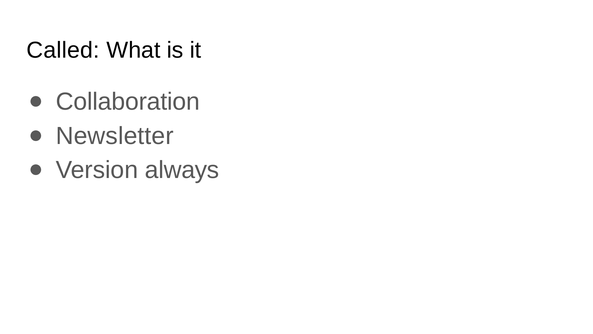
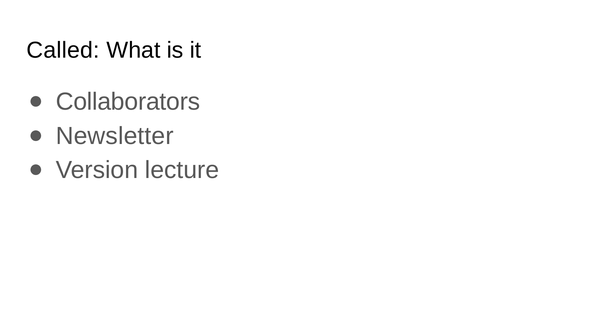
Collaboration: Collaboration -> Collaborators
always: always -> lecture
